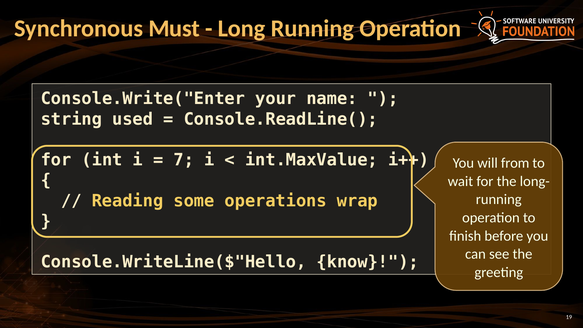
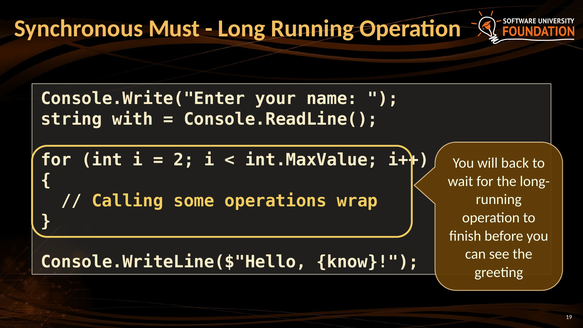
used: used -> with
7: 7 -> 2
from: from -> back
Reading: Reading -> Calling
